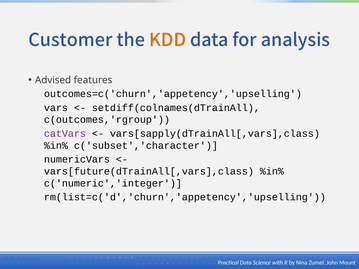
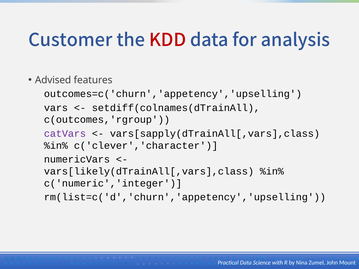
KDD colour: orange -> red
c('subset','character: c('subset','character -> c('clever','character
vars[future(dTrainAll[,vars],class: vars[future(dTrainAll[,vars],class -> vars[likely(dTrainAll[,vars],class
